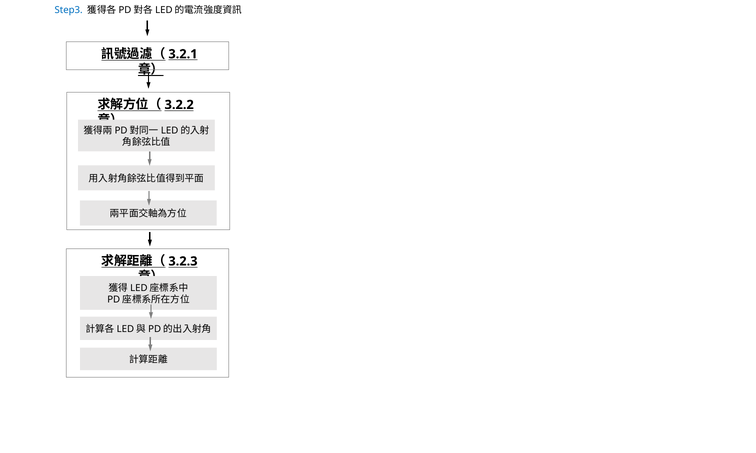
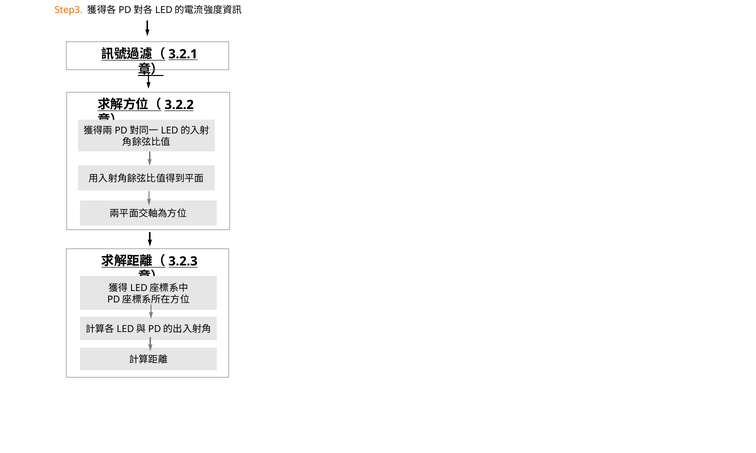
Step3 colour: blue -> orange
